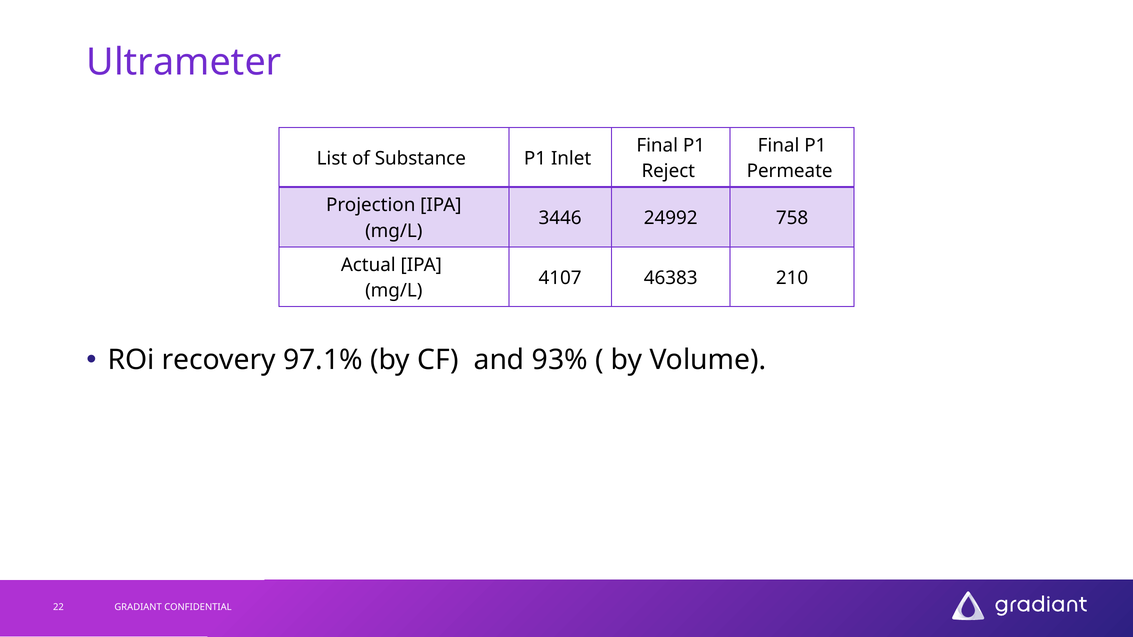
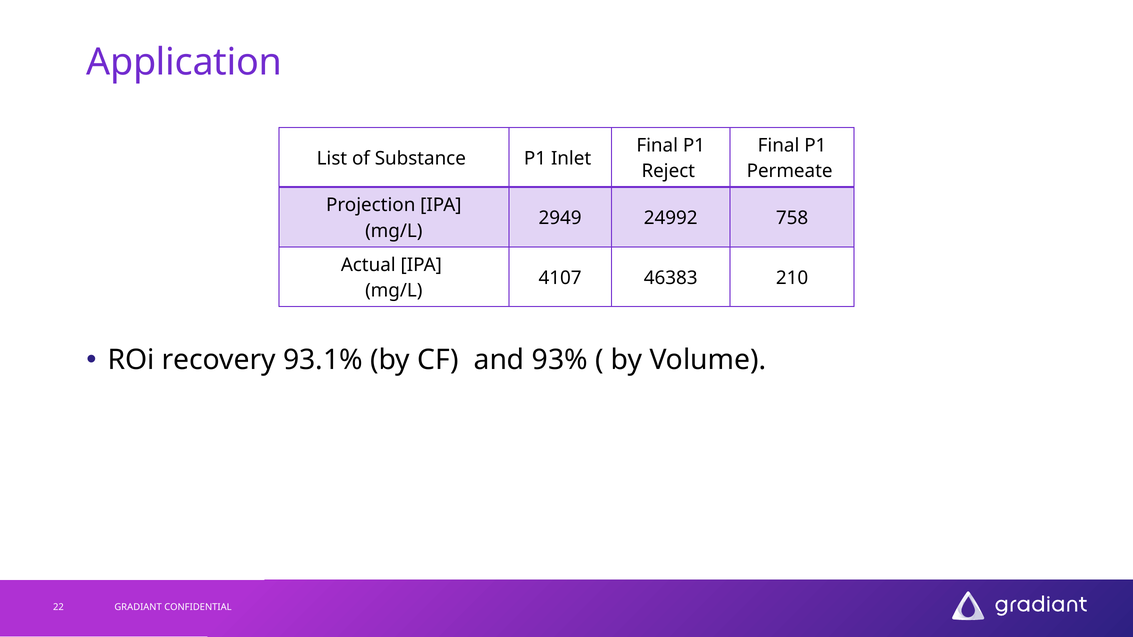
Ultrameter: Ultrameter -> Application
3446: 3446 -> 2949
97.1%: 97.1% -> 93.1%
